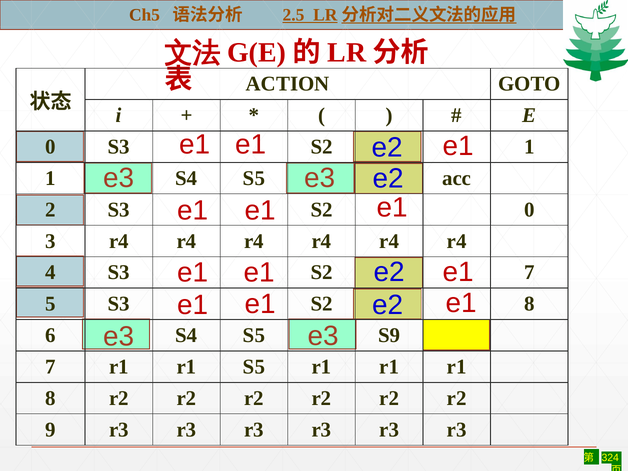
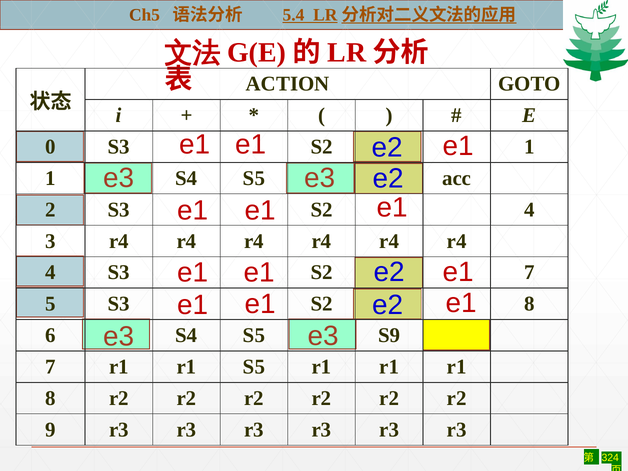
2.5: 2.5 -> 5.4
S2 0: 0 -> 4
